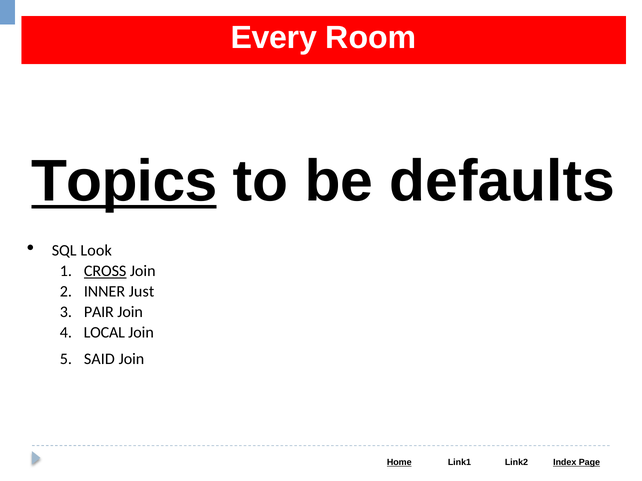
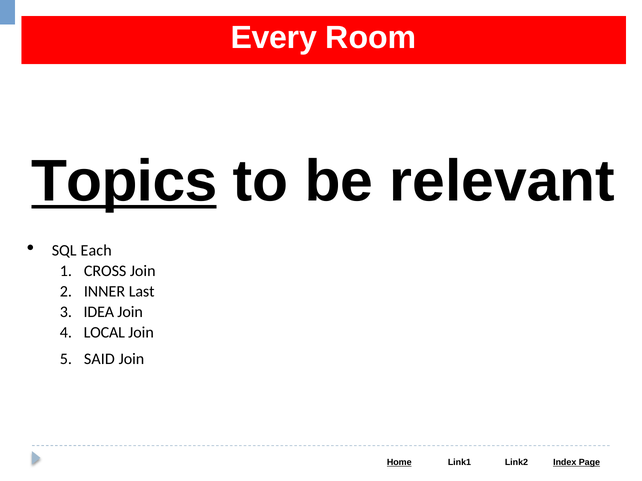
defaults: defaults -> relevant
Look: Look -> Each
CROSS underline: present -> none
Just: Just -> Last
PAIR: PAIR -> IDEA
